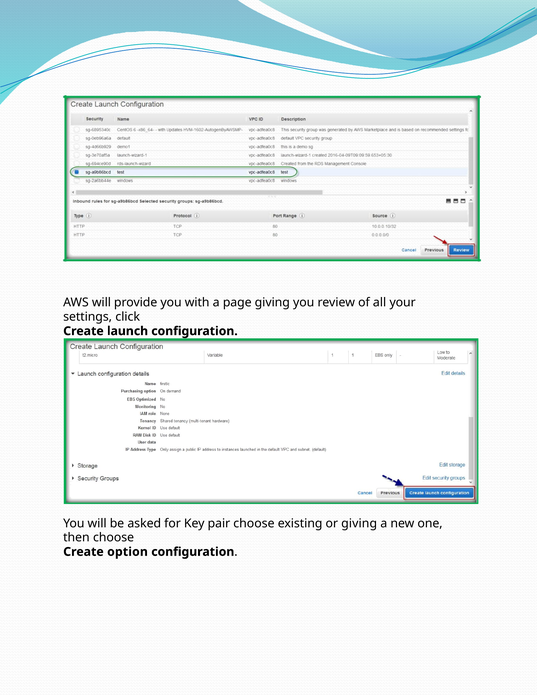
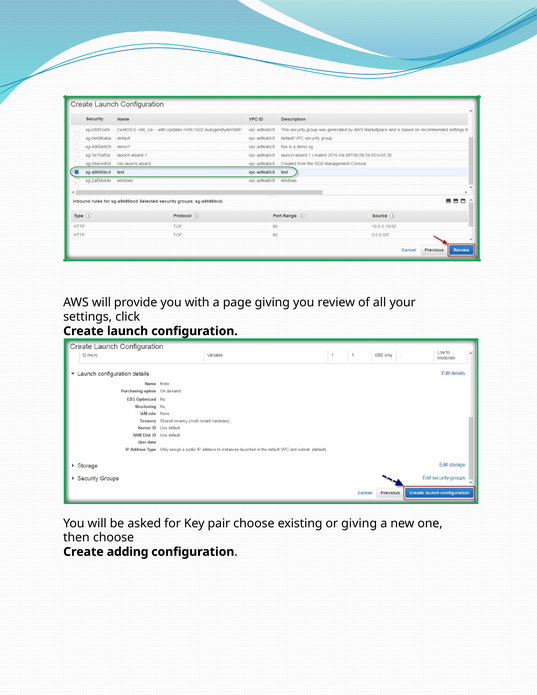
option: option -> adding
